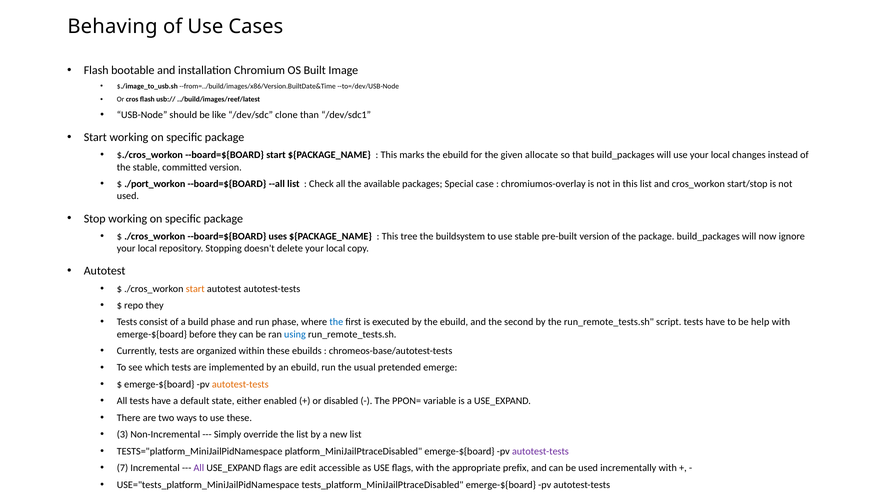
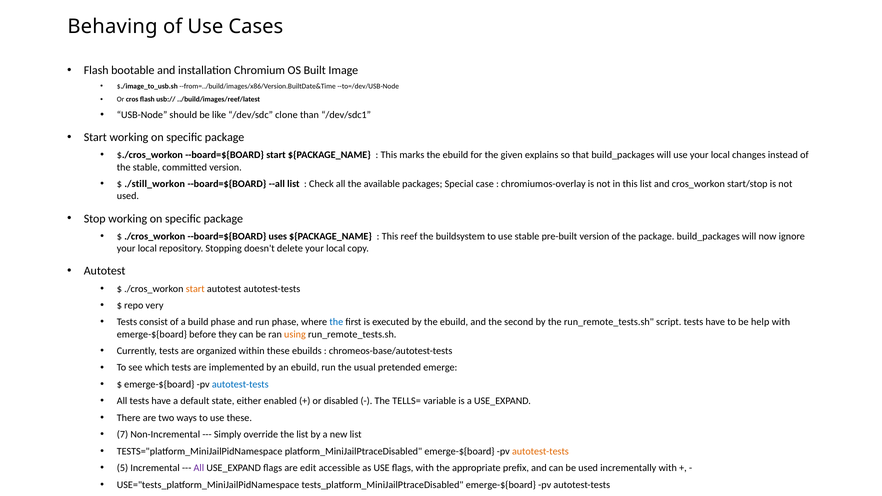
allocate: allocate -> explains
./port_workon: ./port_workon -> ./still_workon
tree: tree -> reef
repo they: they -> very
using colour: blue -> orange
autotest-tests at (240, 384) colour: orange -> blue
PPON=: PPON= -> TELLS=
3: 3 -> 7
autotest-tests at (540, 451) colour: purple -> orange
7: 7 -> 5
